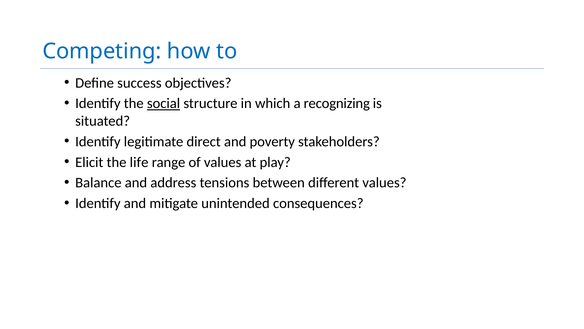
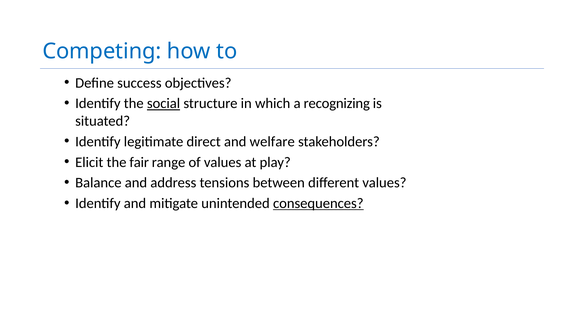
poverty: poverty -> welfare
life: life -> fair
consequences underline: none -> present
